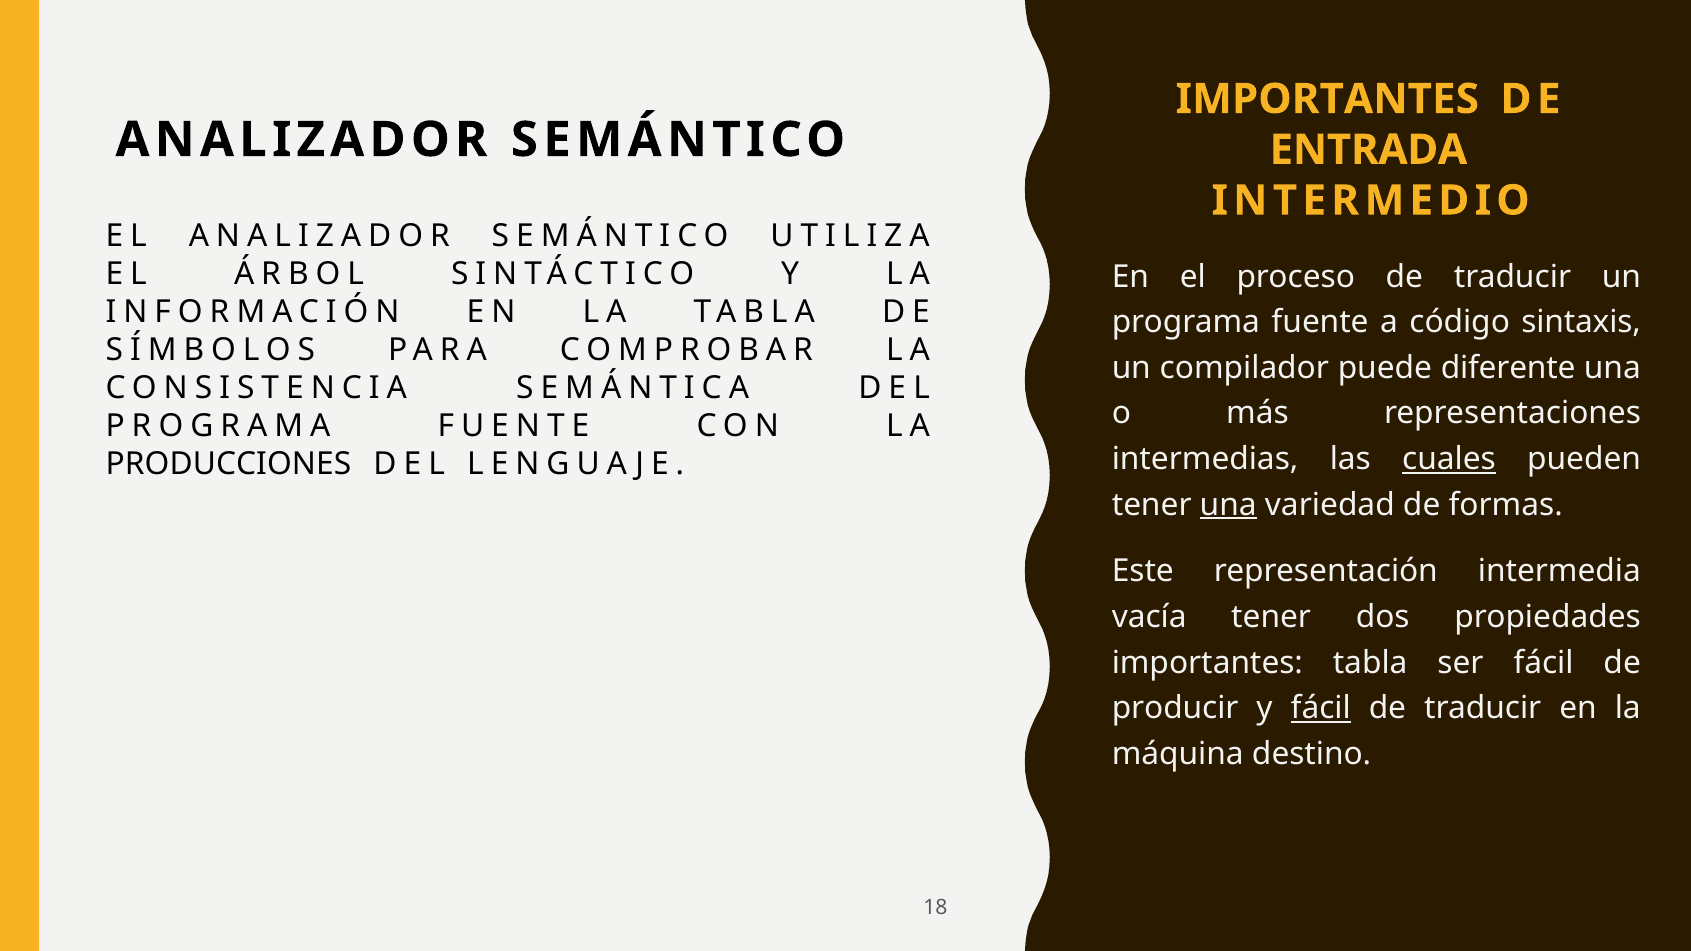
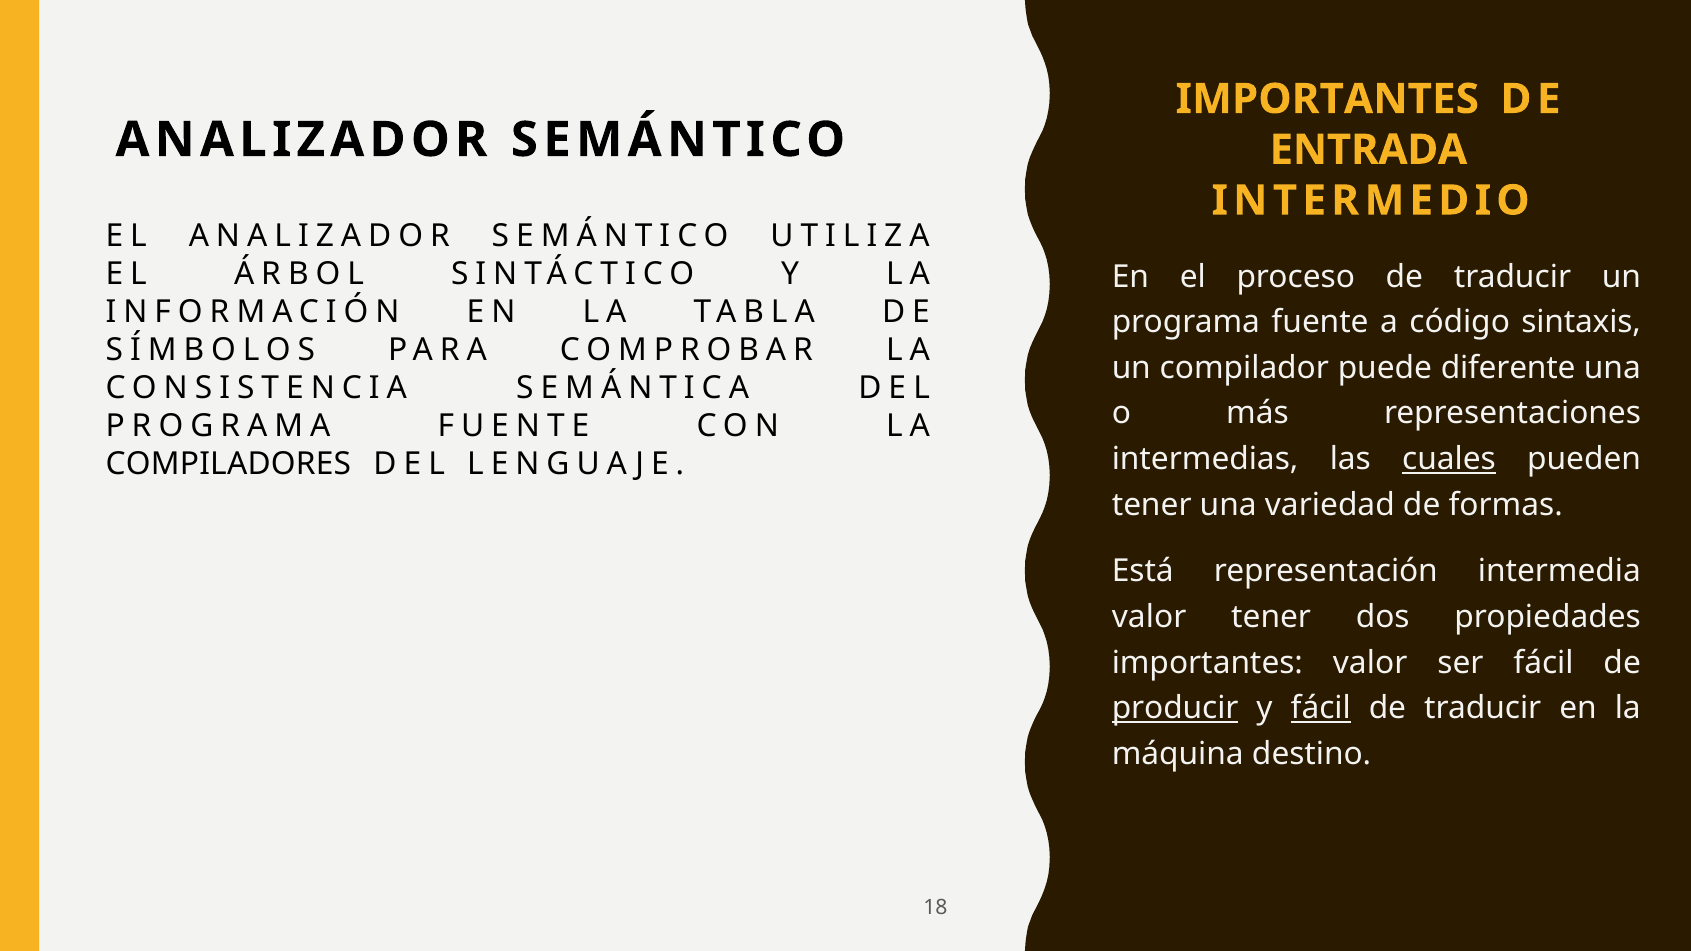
PRODUCCIONES: PRODUCCIONES -> COMPILADORES
una at (1228, 505) underline: present -> none
Este: Este -> Está
vacía at (1149, 617): vacía -> valor
importantes tabla: tabla -> valor
producir underline: none -> present
